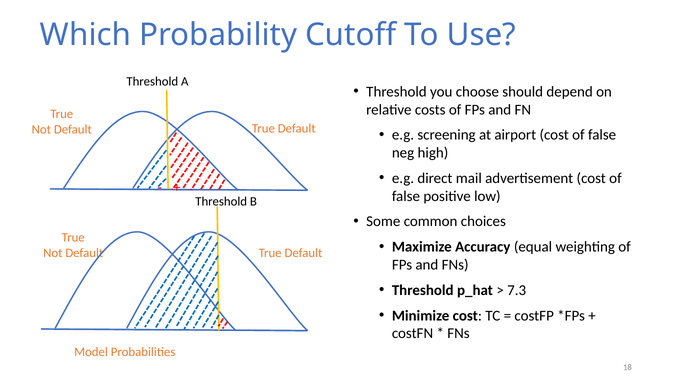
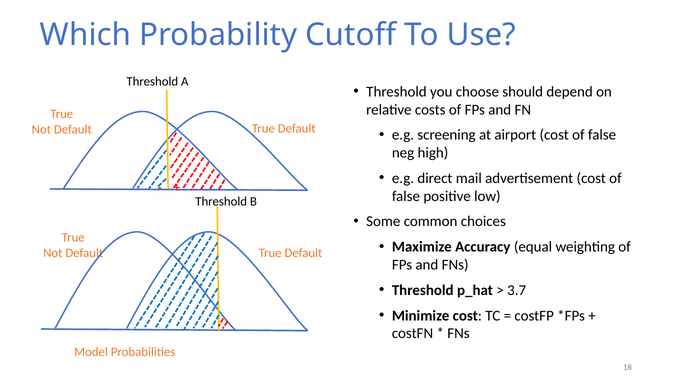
7.3: 7.3 -> 3.7
